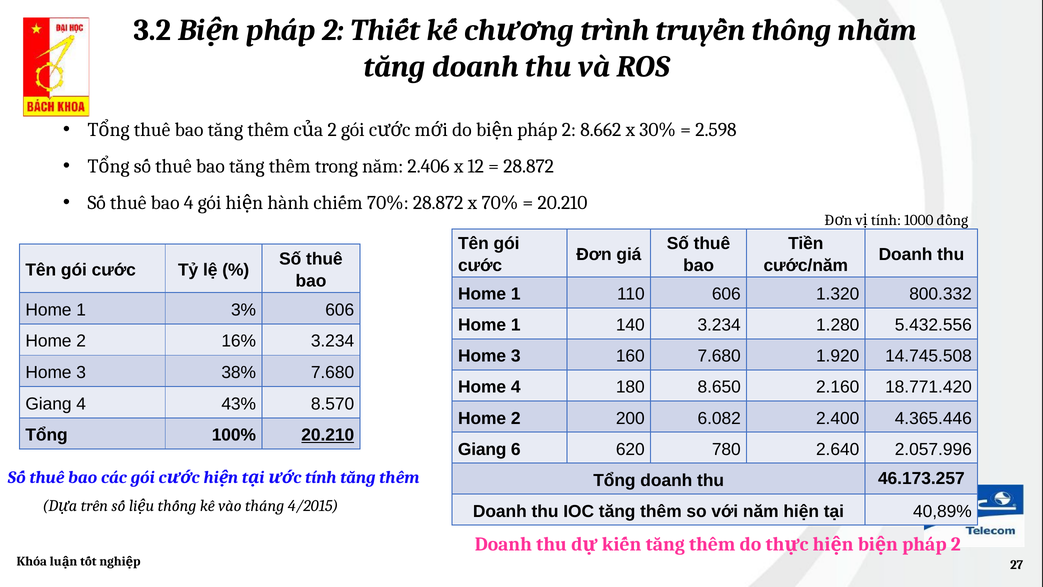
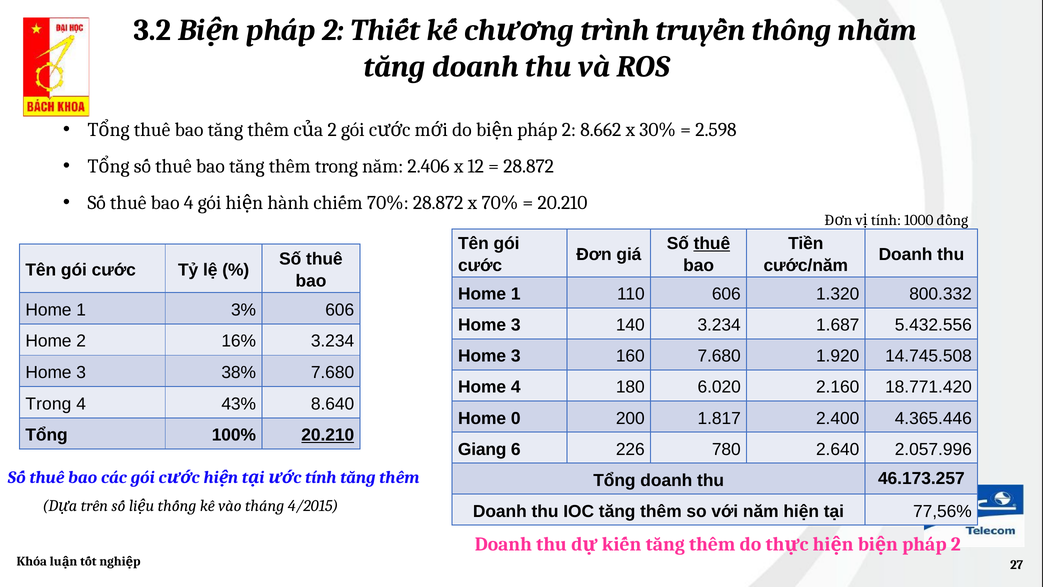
thuê at (712, 243) underline: none -> present
1 at (516, 325): 1 -> 3
1.280: 1.280 -> 1.687
8.650: 8.650 -> 6.020
Giang at (48, 404): Giang -> Trong
8.570: 8.570 -> 8.640
2 at (516, 418): 2 -> 0
6.082: 6.082 -> 1.817
620: 620 -> 226
40,89%: 40,89% -> 77,56%
